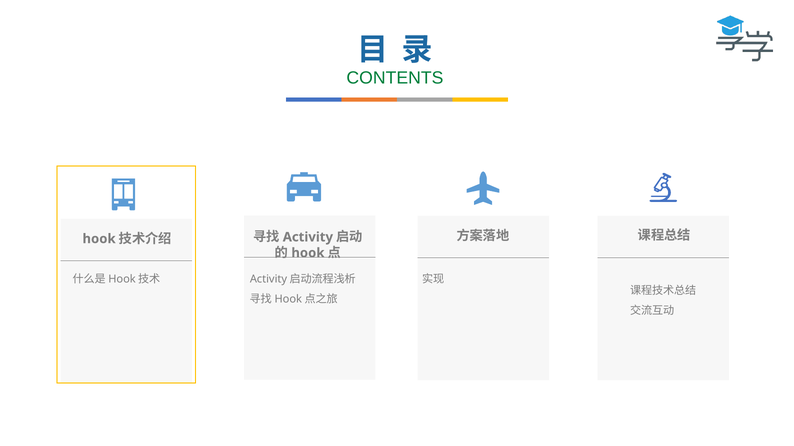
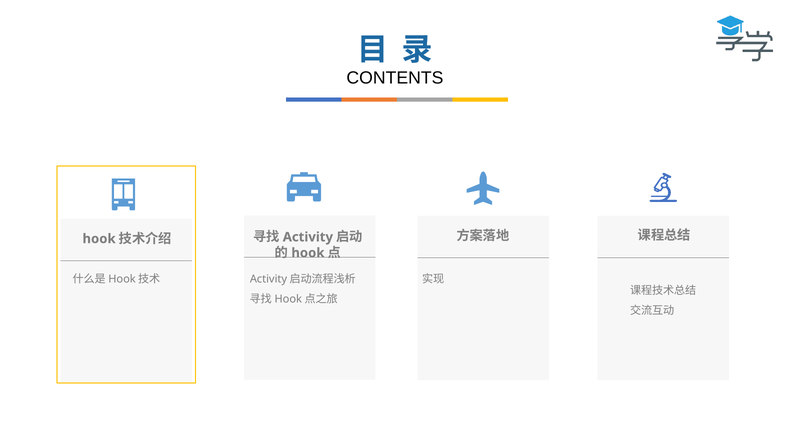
CONTENTS colour: green -> black
